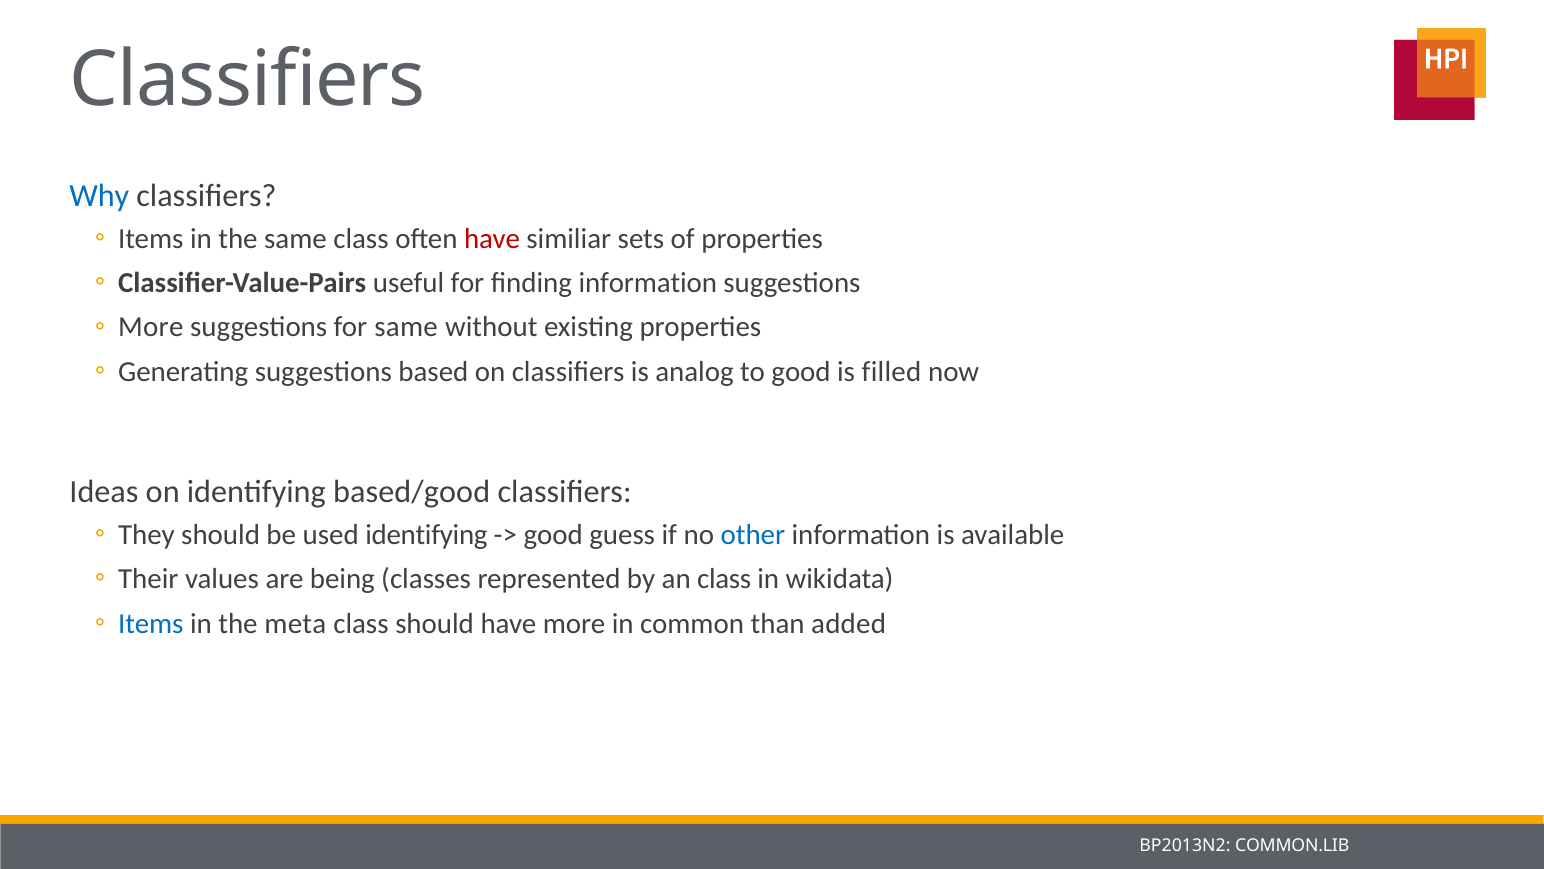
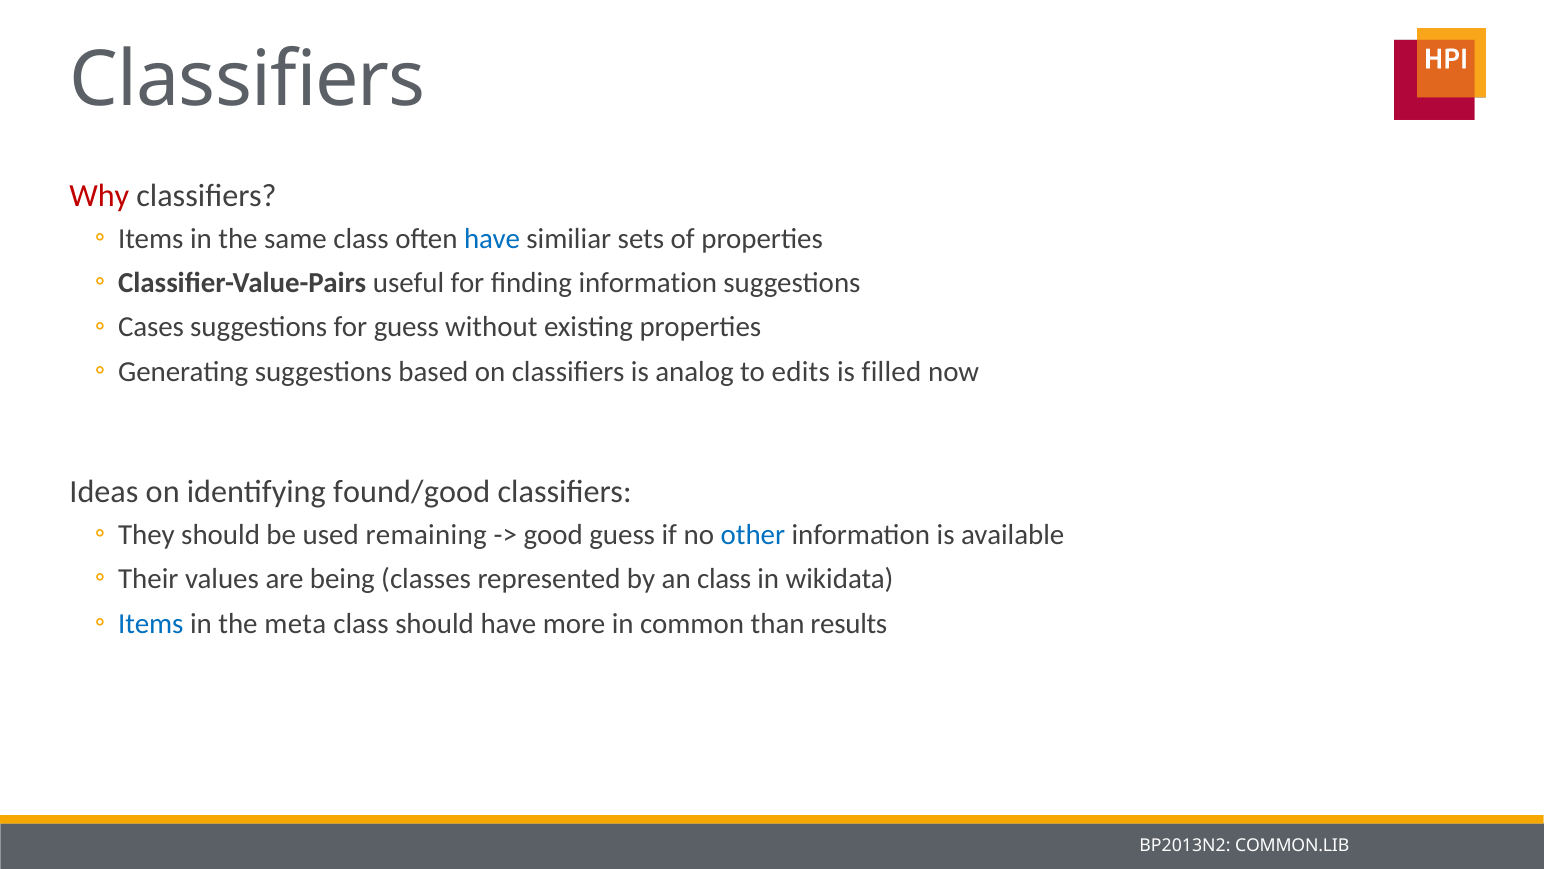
Why colour: blue -> red
have at (492, 238) colour: red -> blue
More at (151, 327): More -> Cases
for same: same -> guess
to good: good -> edits
based/good: based/good -> found/good
used identifying: identifying -> remaining
added: added -> results
